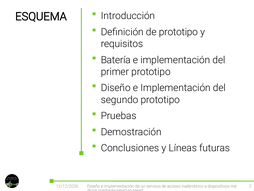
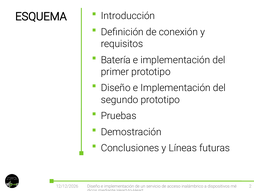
de prototipo: prototipo -> conexión
